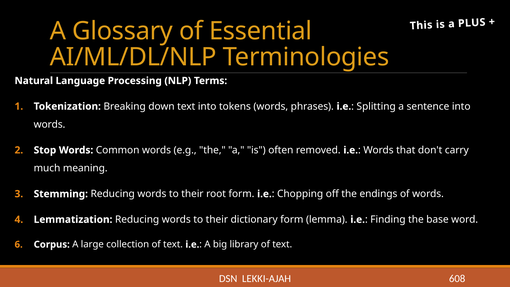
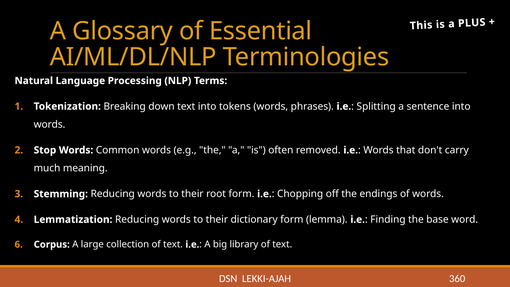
608: 608 -> 360
